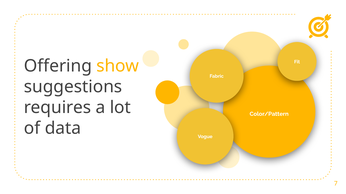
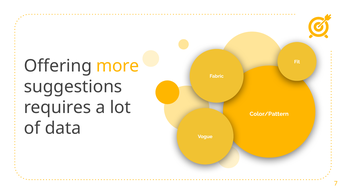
show: show -> more
